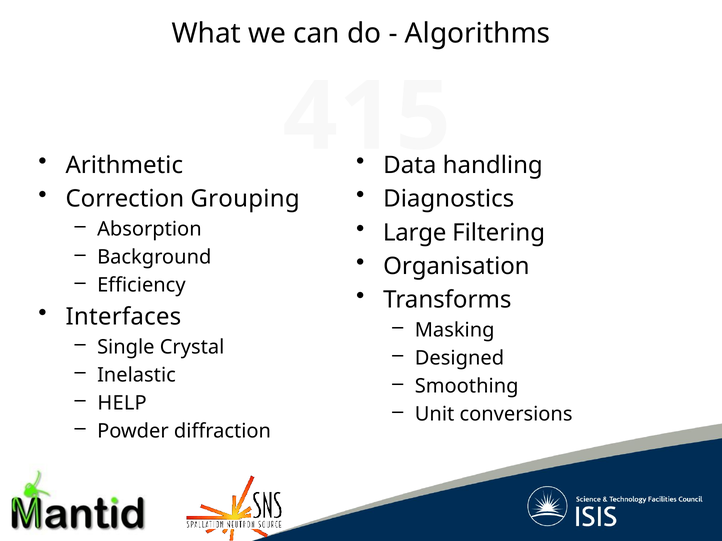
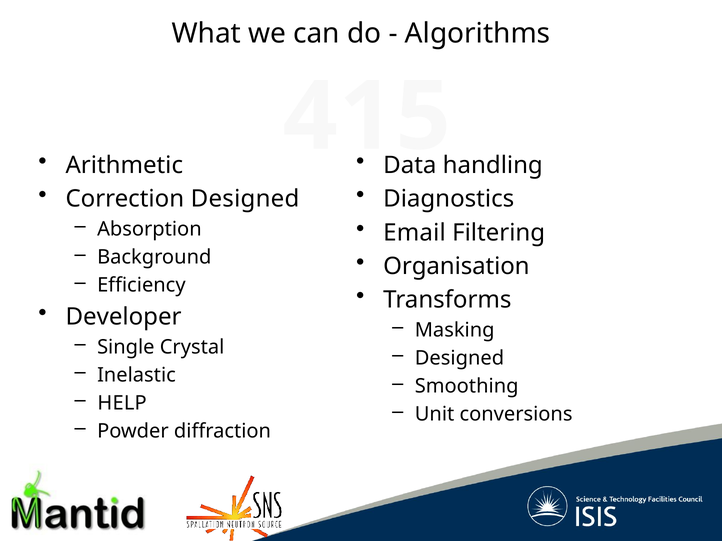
Correction Grouping: Grouping -> Designed
Large: Large -> Email
Interfaces: Interfaces -> Developer
